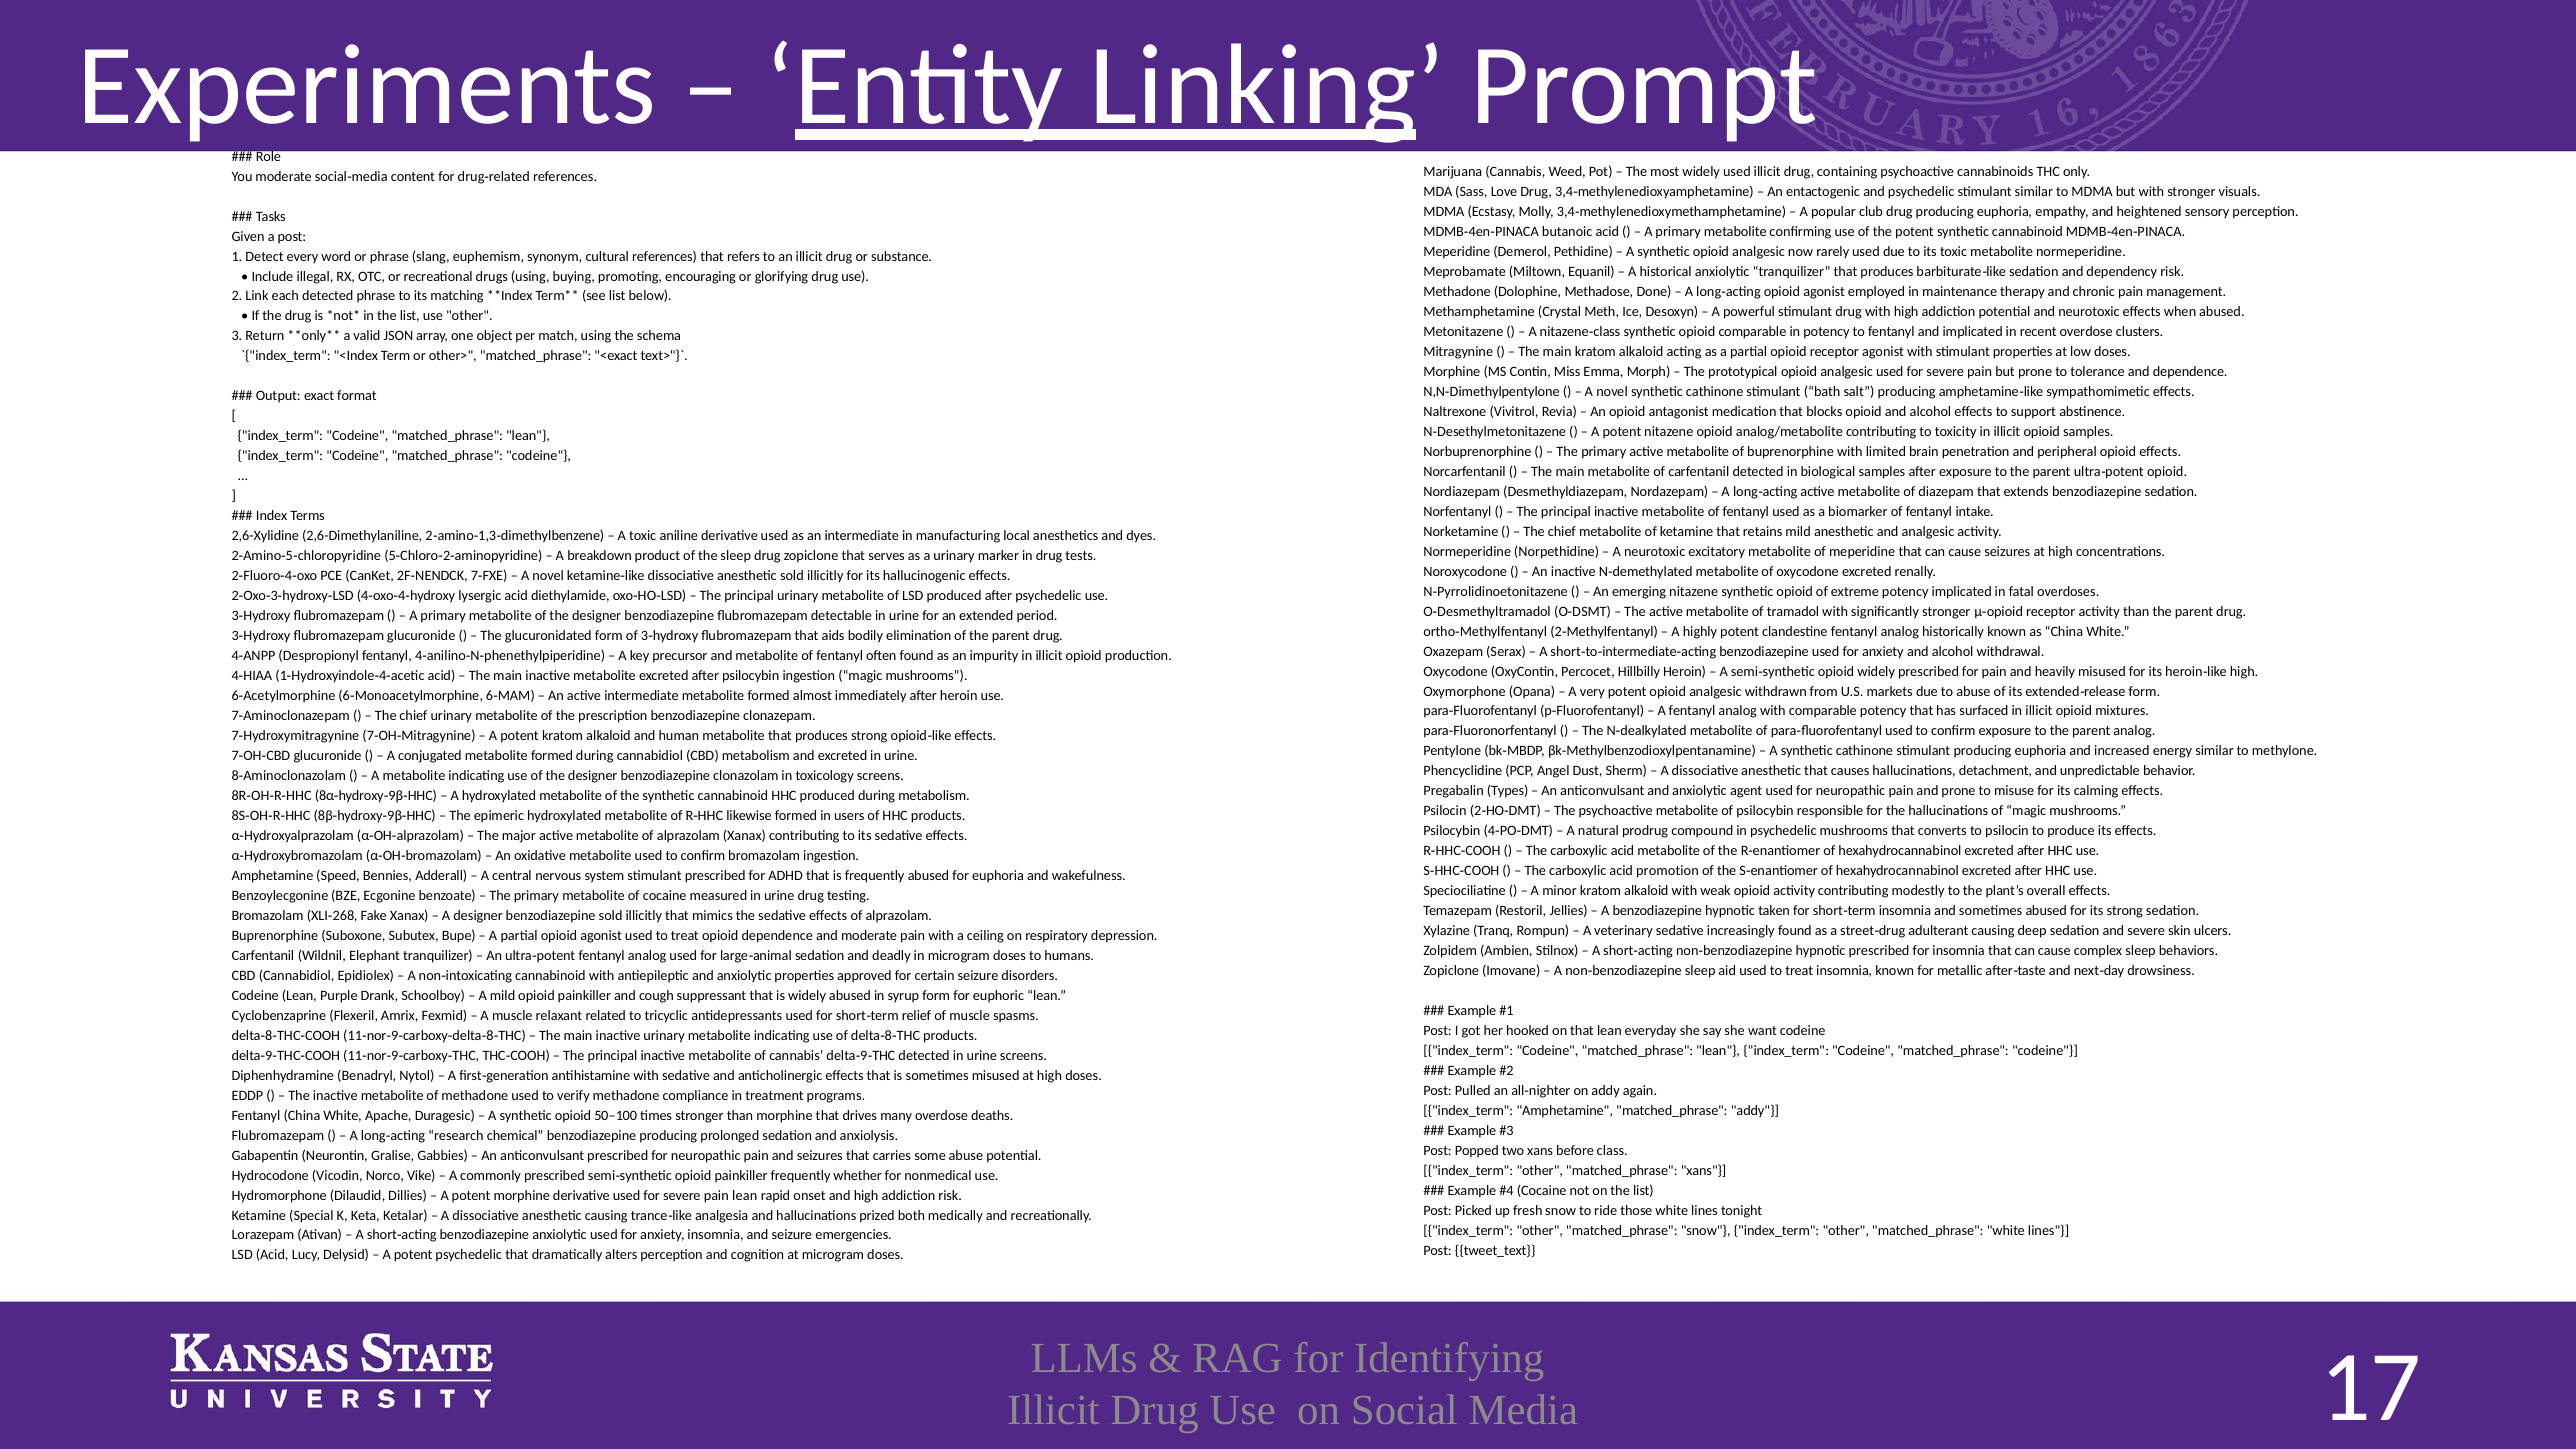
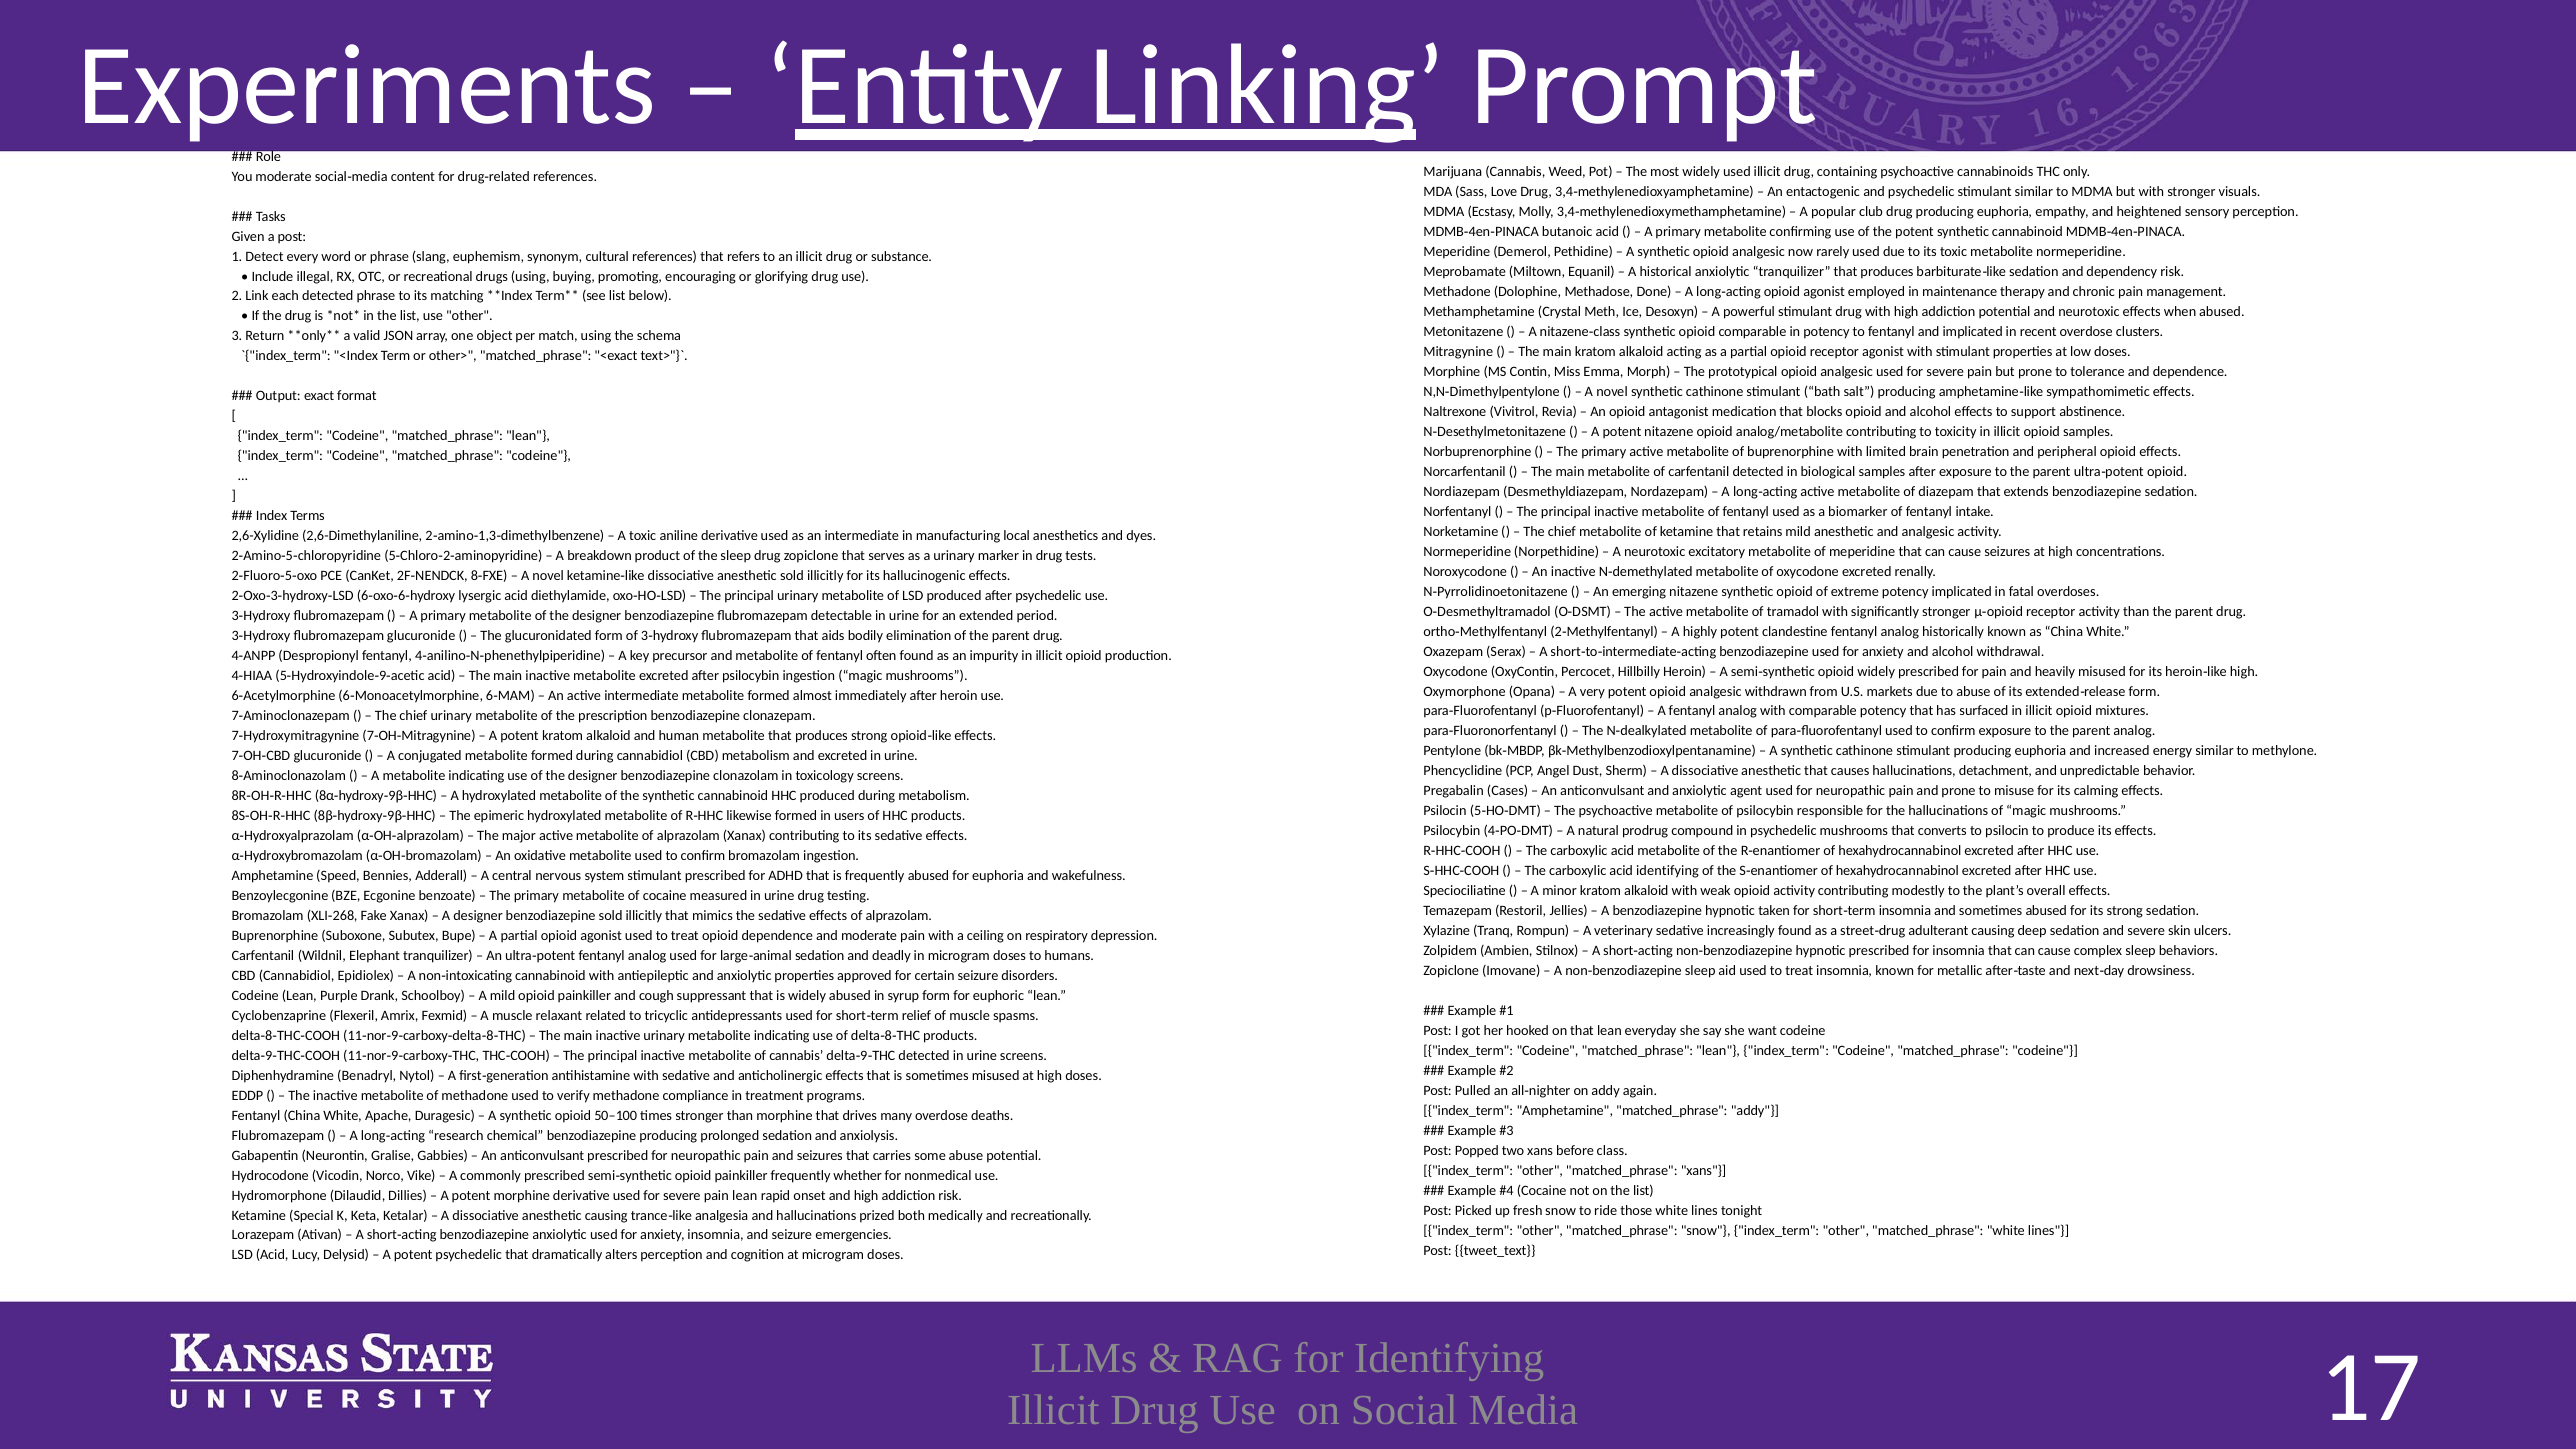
4 at (289, 576): 4 -> 5
7 at (475, 576): 7 -> 8
LSD 4: 4 -> 6
4 at (402, 596): 4 -> 6
1 at (281, 676): 1 -> 5
4 at (383, 676): 4 -> 9
Types: Types -> Cases
Psilocin 2: 2 -> 5
acid promotion: promotion -> identifying
